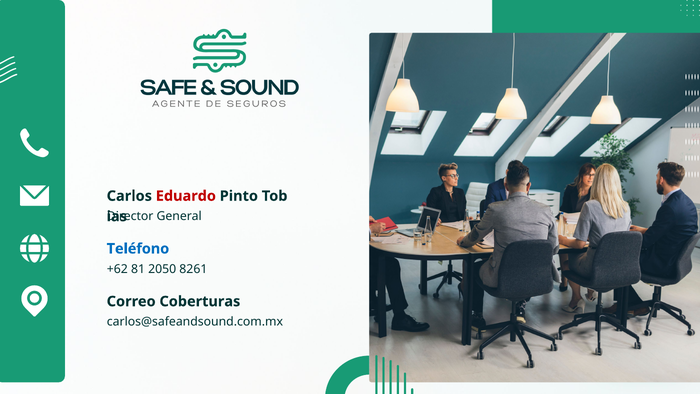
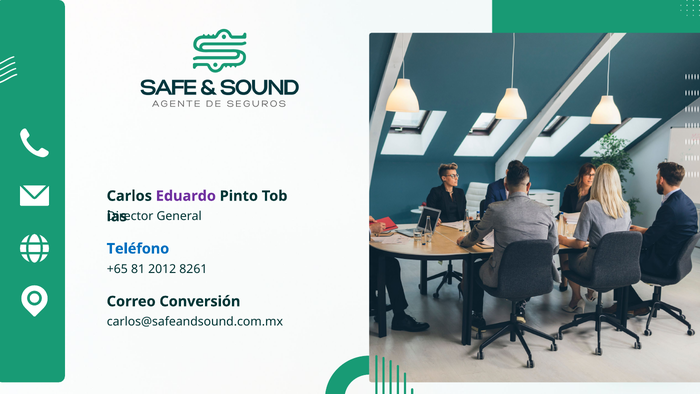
Eduardo colour: red -> purple
+62: +62 -> +65
2050: 2050 -> 2012
Coberturas: Coberturas -> Conversión
